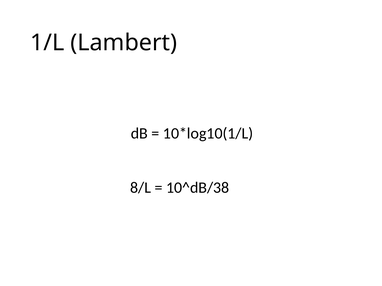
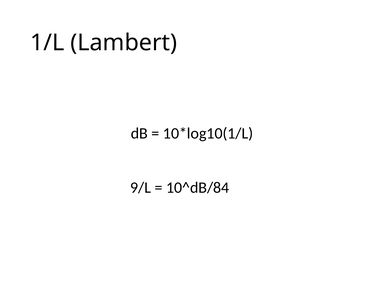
8/L: 8/L -> 9/L
10^dB/38: 10^dB/38 -> 10^dB/84
